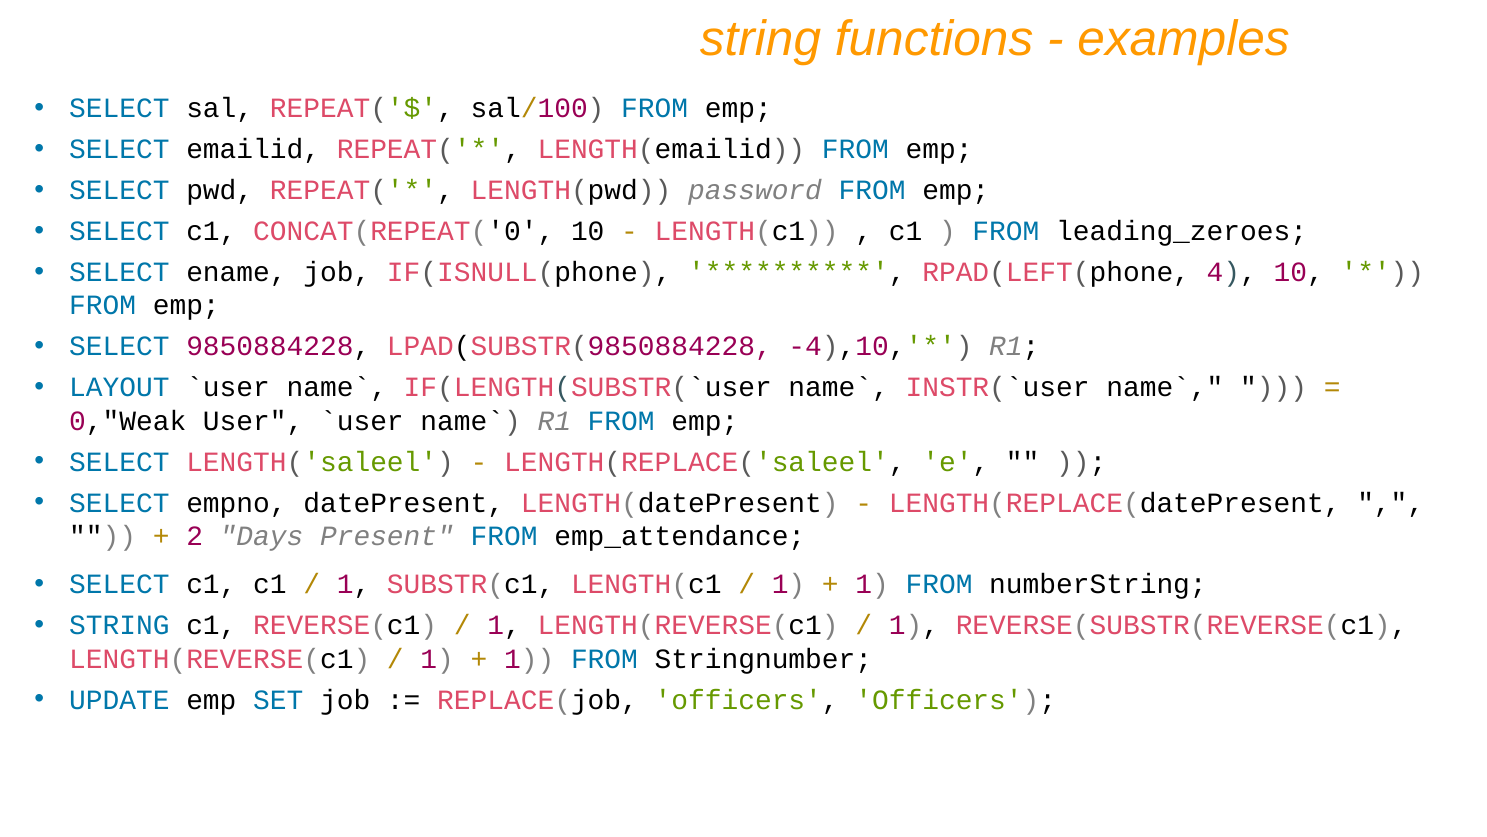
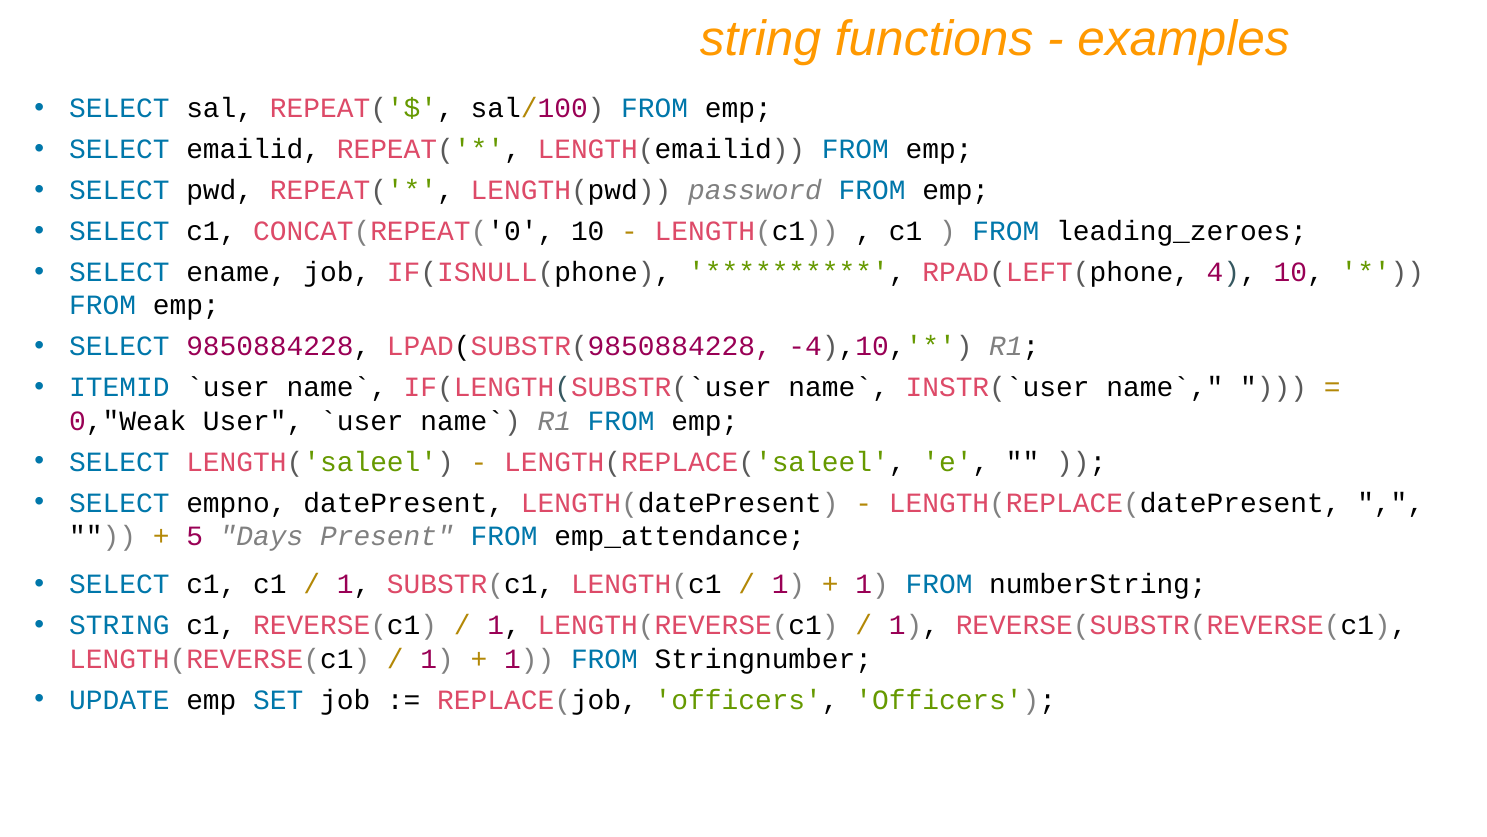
LAYOUT: LAYOUT -> ITEMID
2: 2 -> 5
